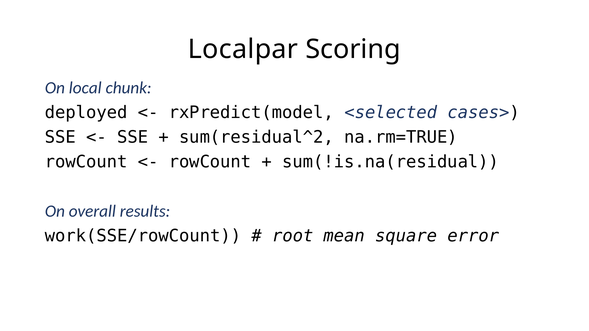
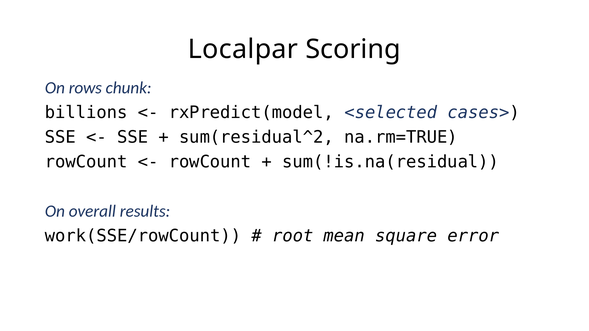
local: local -> rows
deployed: deployed -> billions
